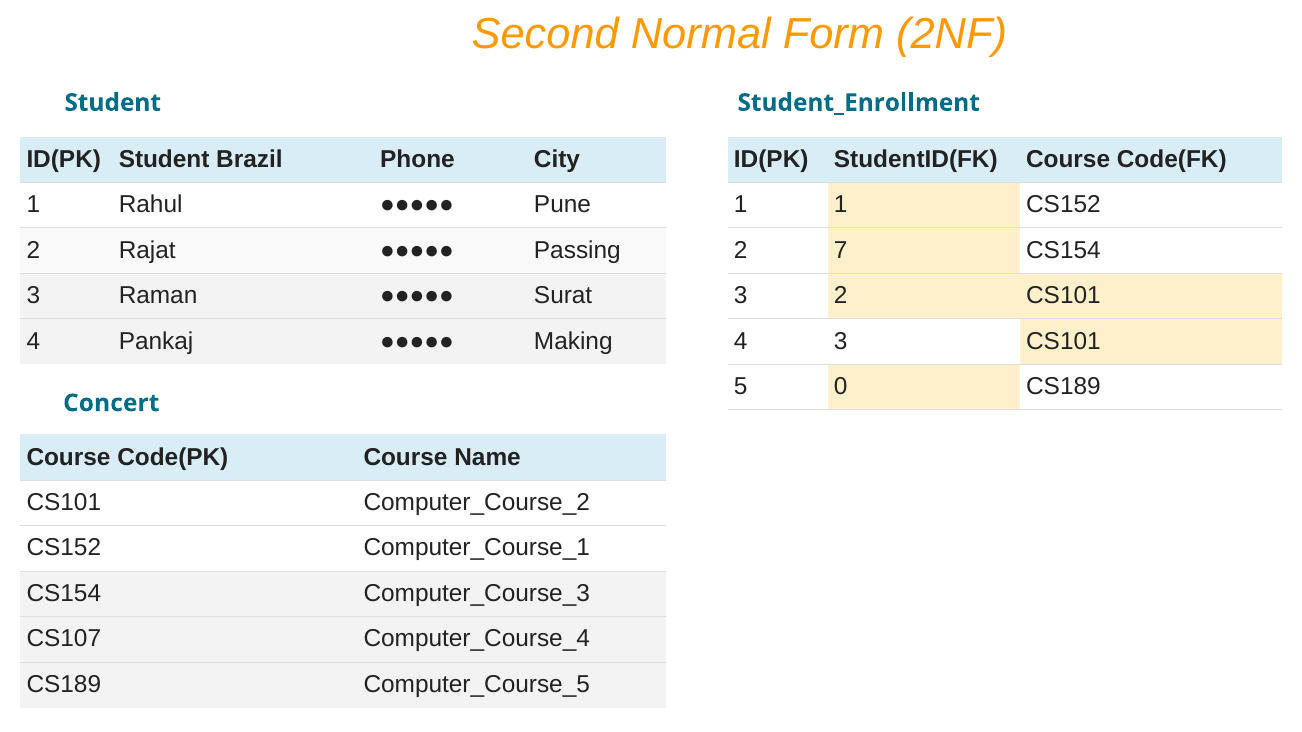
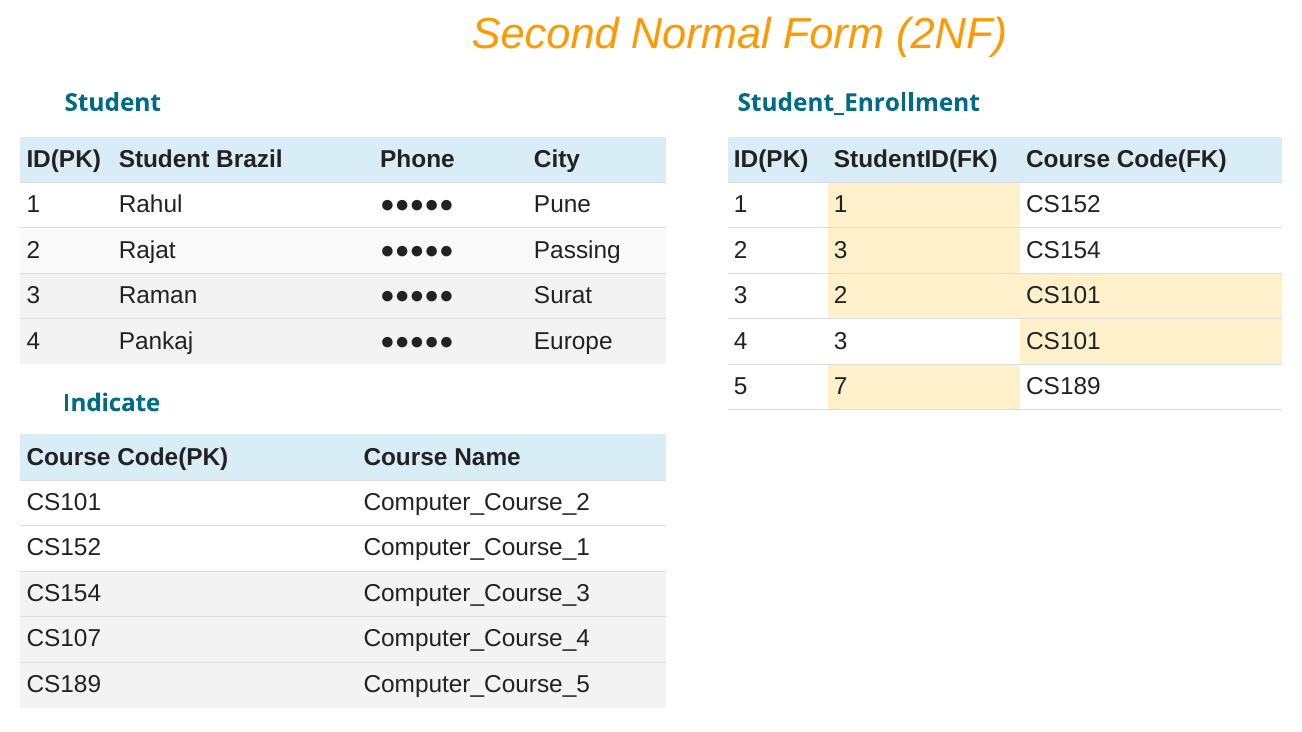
2 7: 7 -> 3
Making: Making -> Europe
0: 0 -> 7
Concert: Concert -> Indicate
